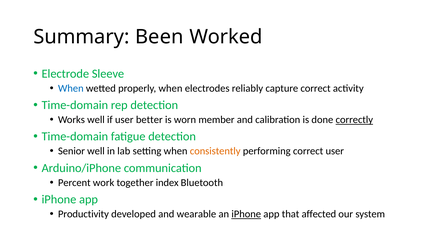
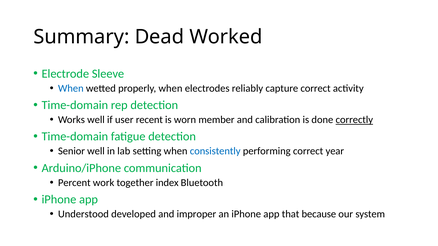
Been: Been -> Dead
better: better -> recent
consistently colour: orange -> blue
correct user: user -> year
Productivity: Productivity -> Understood
wearable: wearable -> improper
iPhone at (246, 214) underline: present -> none
affected: affected -> because
